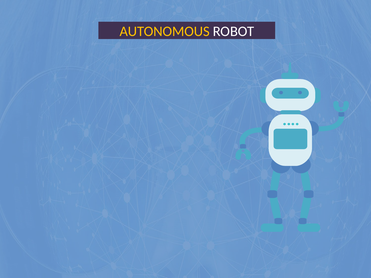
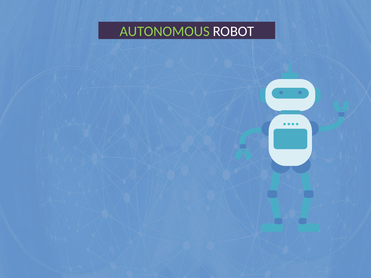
AUTONOMOUS colour: yellow -> light green
